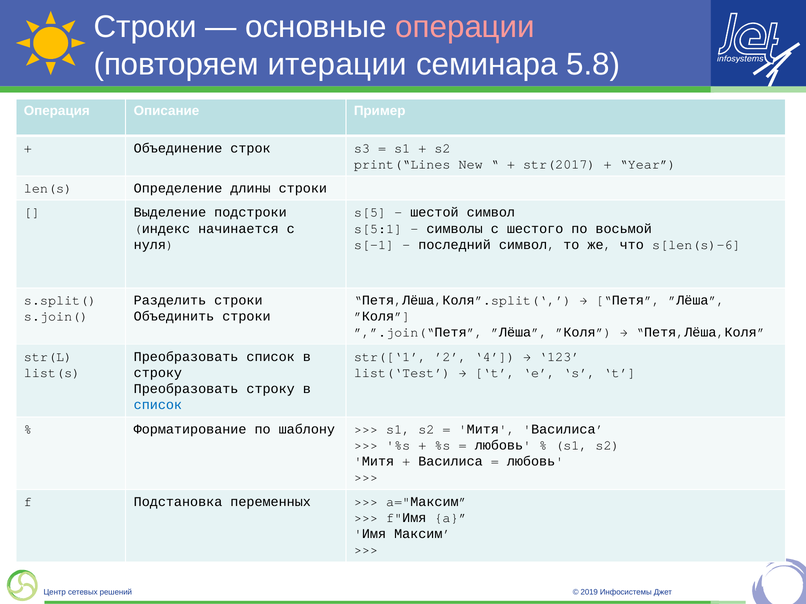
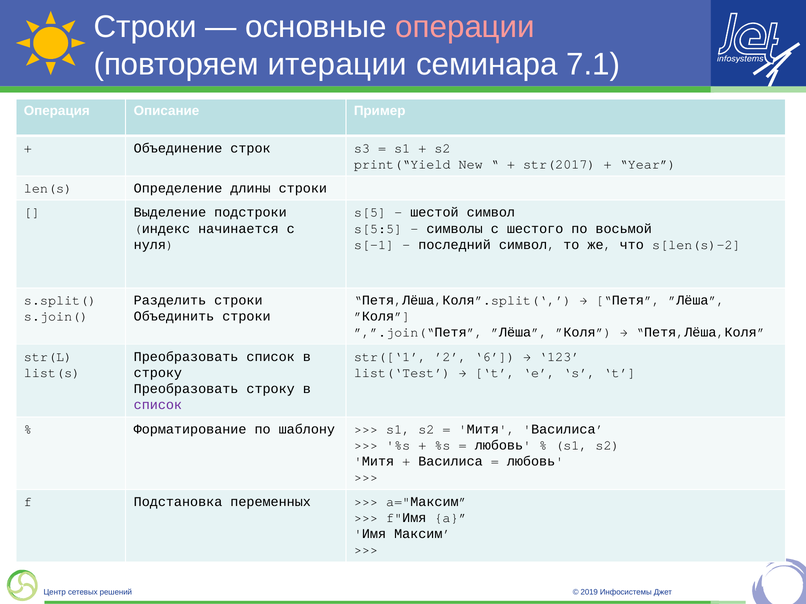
5.8: 5.8 -> 7.1
print(“Lines: print(“Lines -> print(“Yield
s[5:1: s[5:1 -> s[5:5
s[len(s)-6: s[len(s)-6 -> s[len(s)-2
4: 4 -> 6
список at (158, 405) colour: blue -> purple
